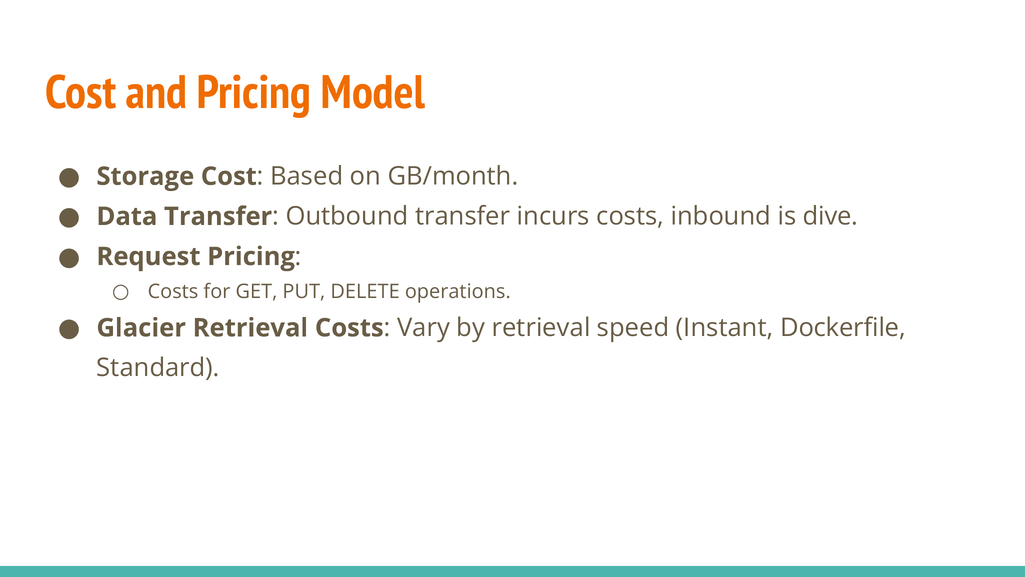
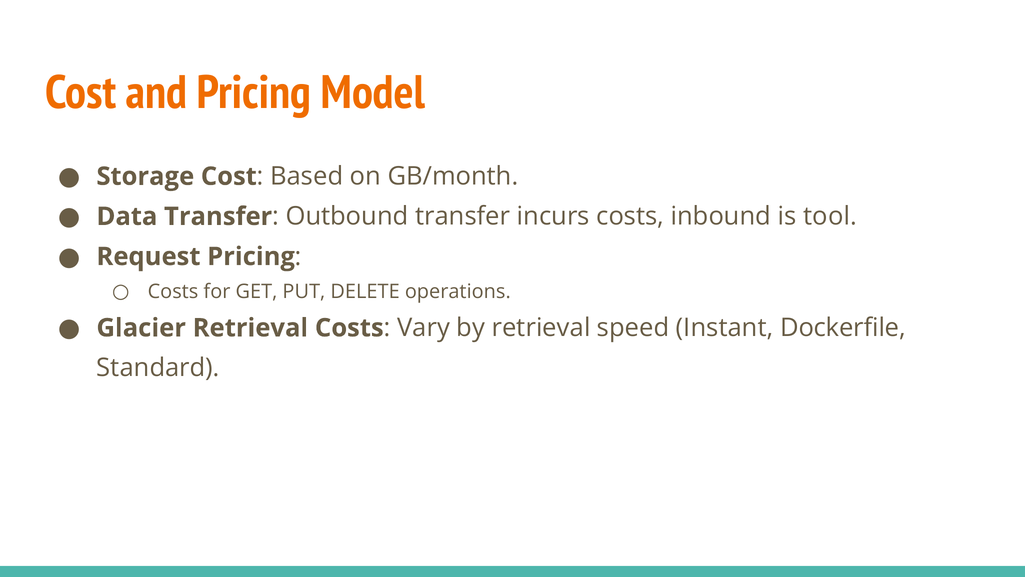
dive: dive -> tool
